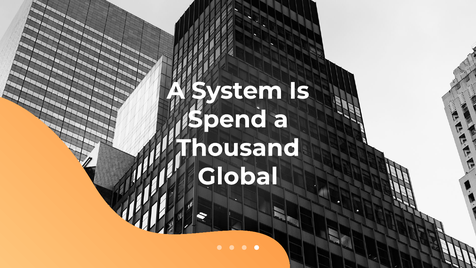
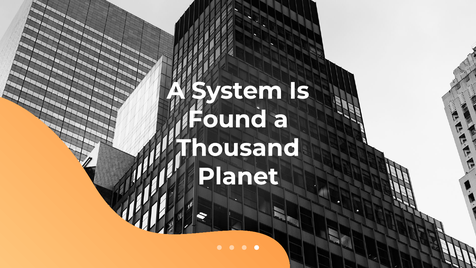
Spend: Spend -> Found
Global: Global -> Planet
